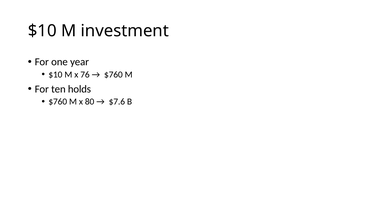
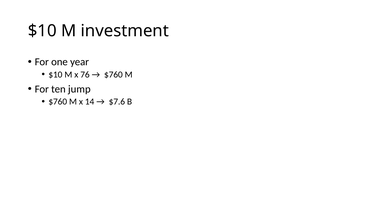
holds: holds -> jump
80: 80 -> 14
